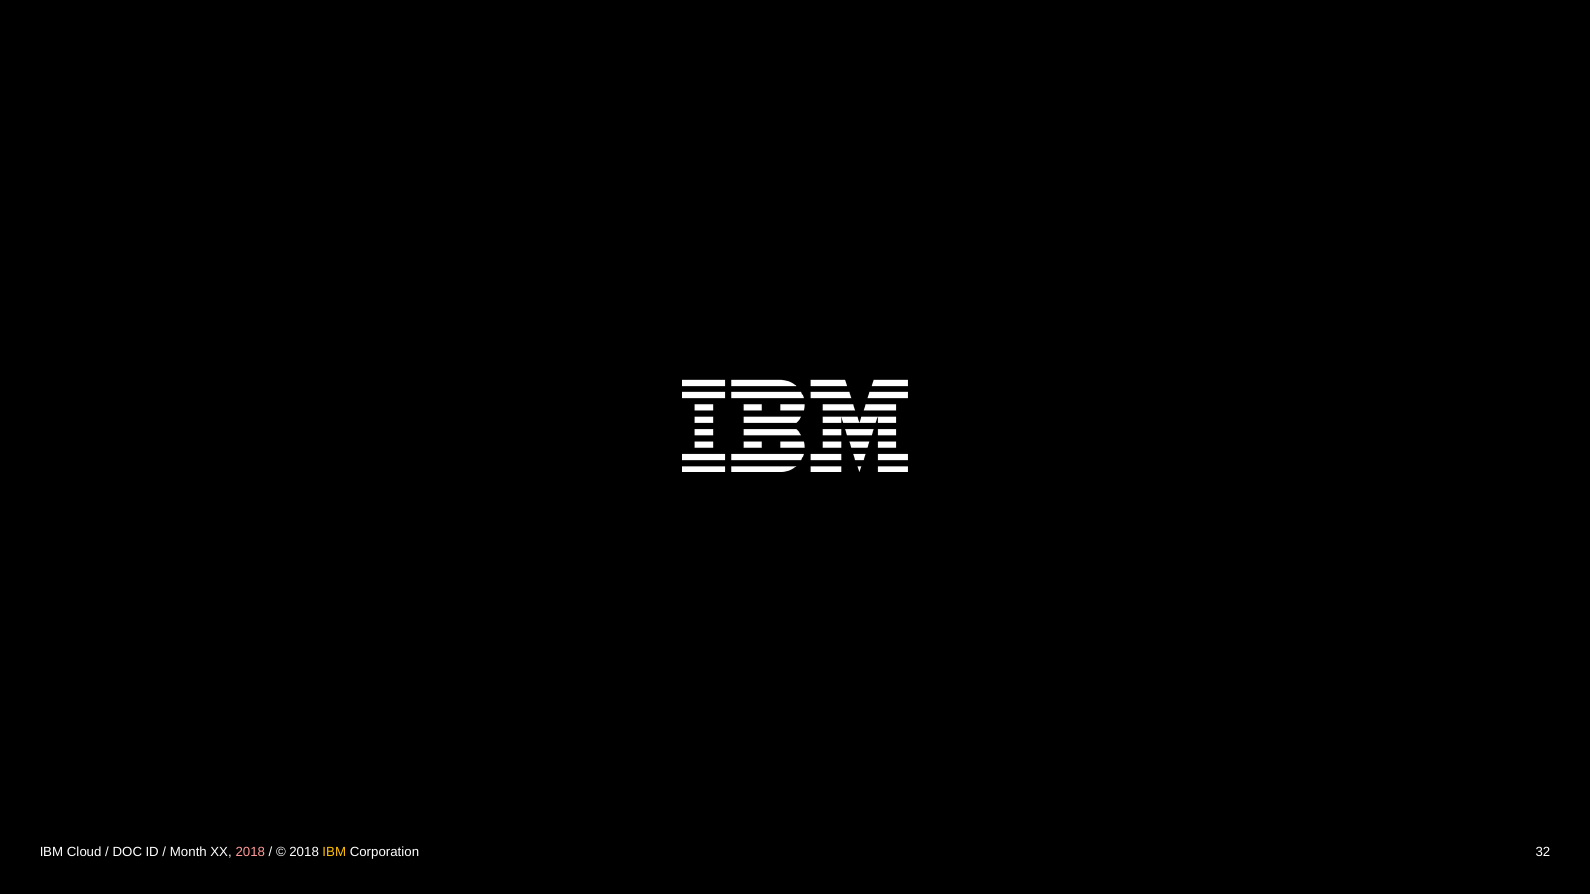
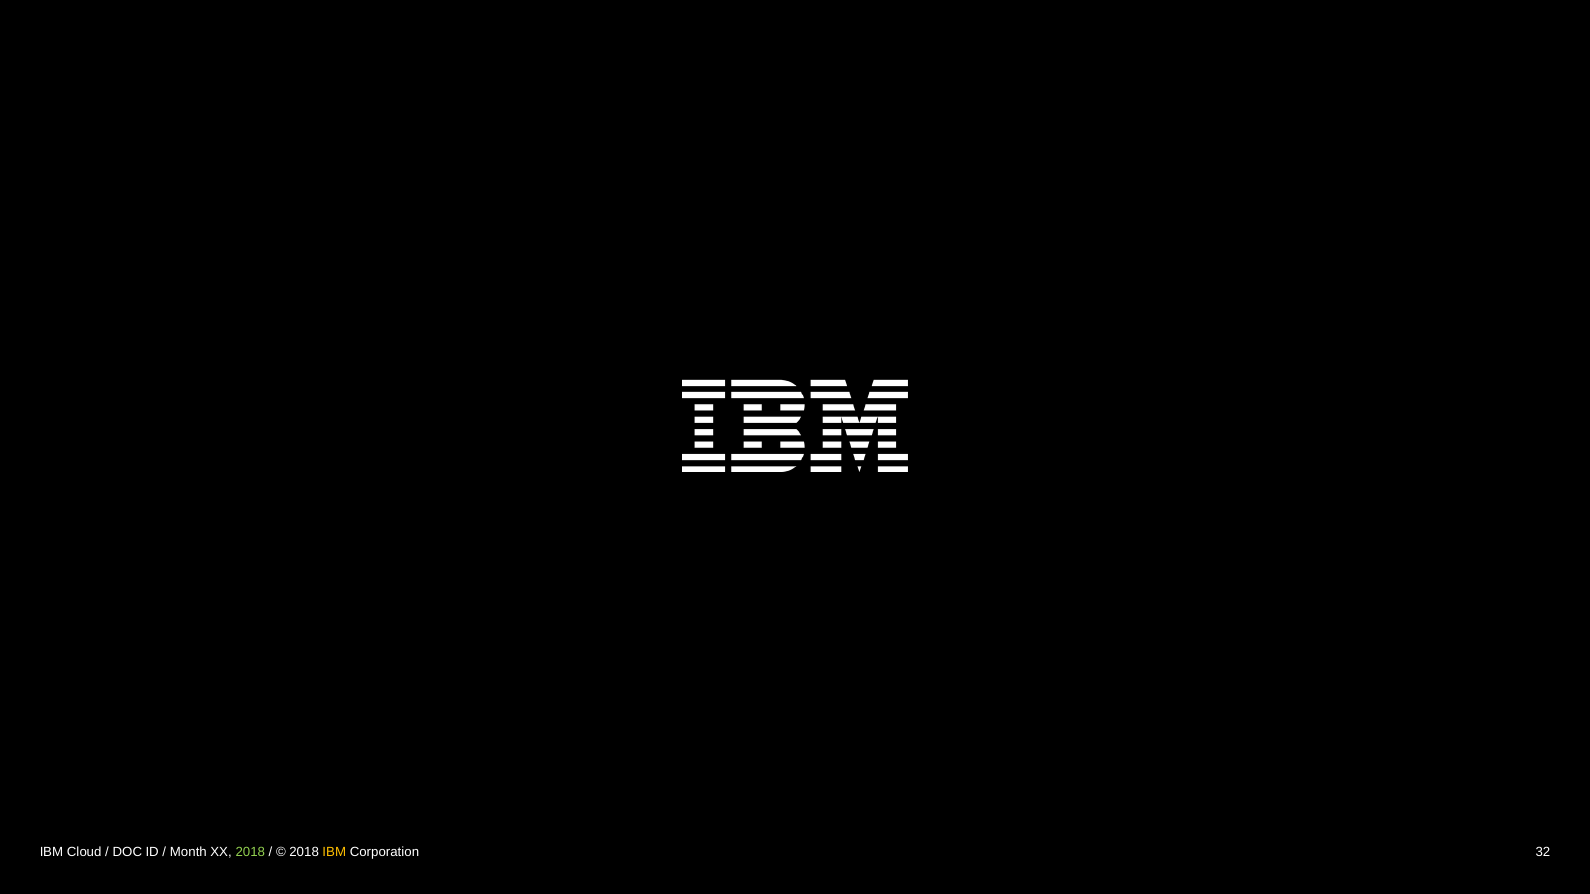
2018 at (250, 852) colour: pink -> light green
